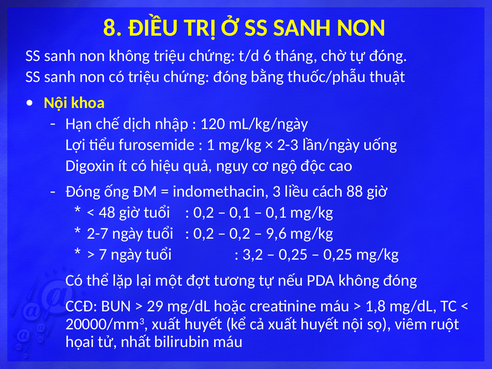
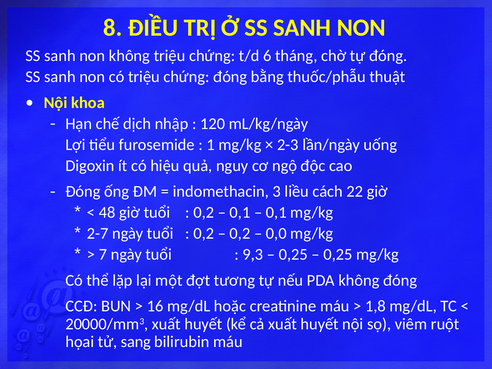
88: 88 -> 22
9,6: 9,6 -> 0,0
3,2: 3,2 -> 9,3
29: 29 -> 16
nhất: nhất -> sang
